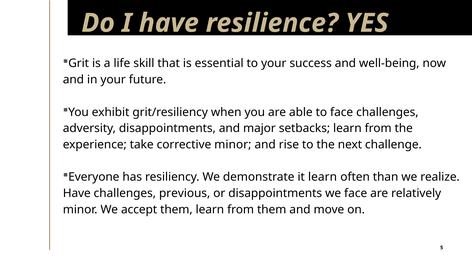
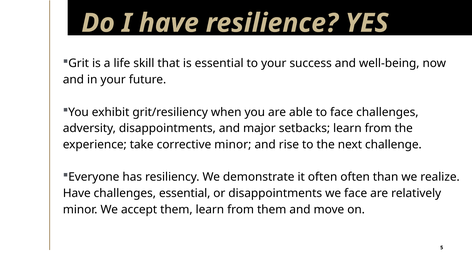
it learn: learn -> often
challenges previous: previous -> essential
